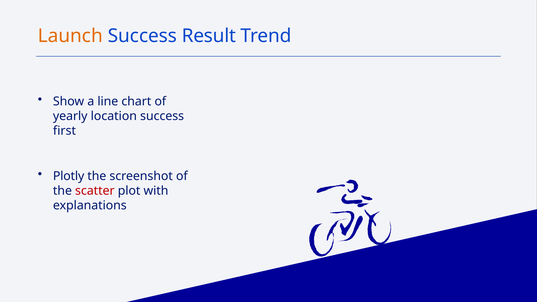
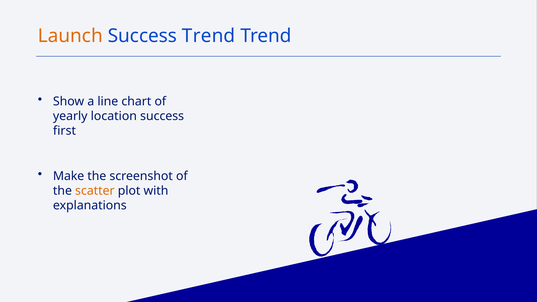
Success Result: Result -> Trend
Plotly: Plotly -> Make
scatter colour: red -> orange
